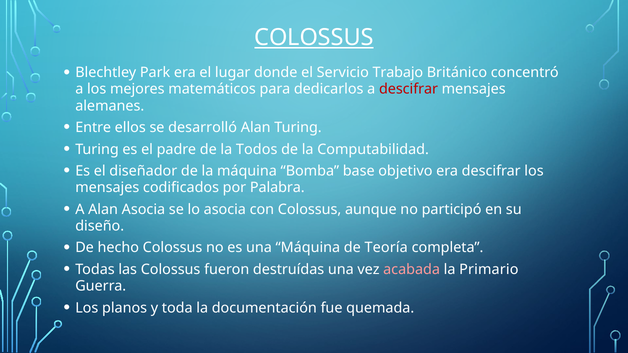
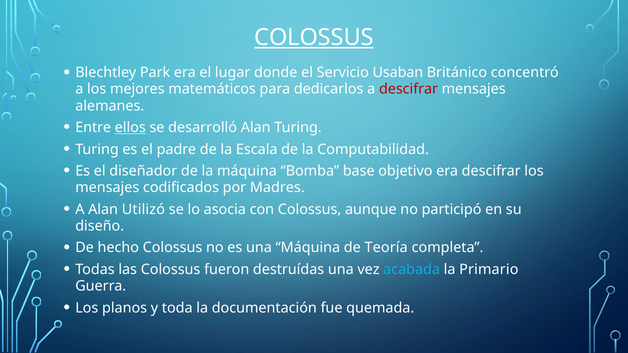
Trabajo: Trabajo -> Usaban
ellos underline: none -> present
Todos: Todos -> Escala
Palabra: Palabra -> Madres
Alan Asocia: Asocia -> Utilizó
acabada colour: pink -> light blue
